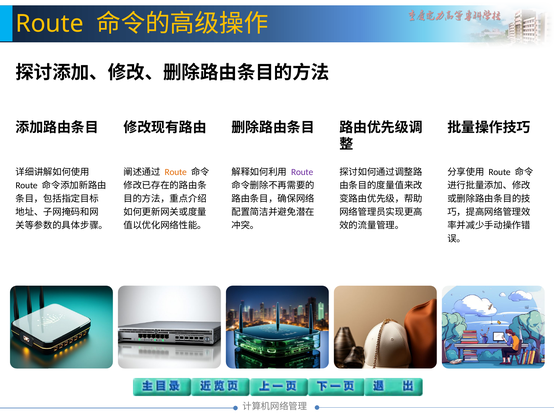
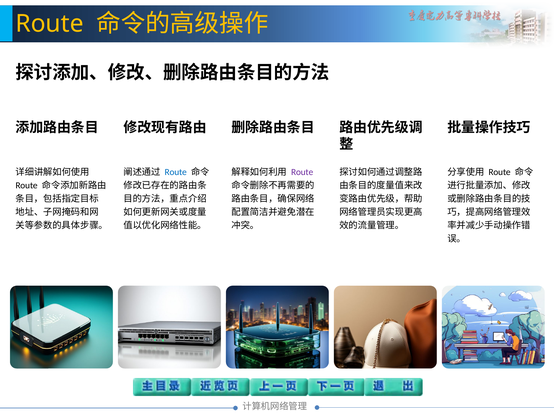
Route at (176, 172) colour: orange -> blue
